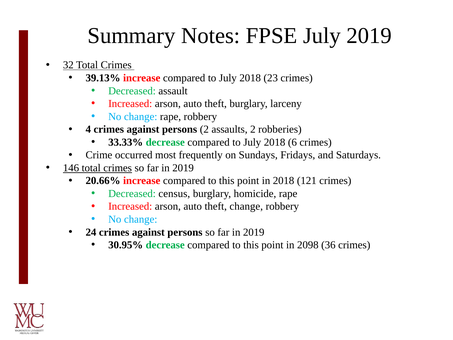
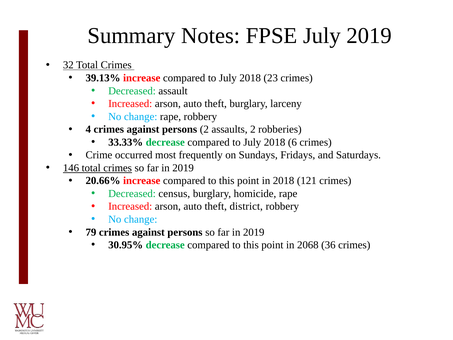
theft change: change -> district
24: 24 -> 79
2098: 2098 -> 2068
